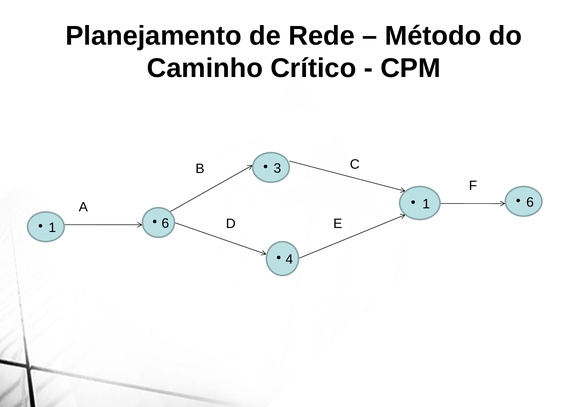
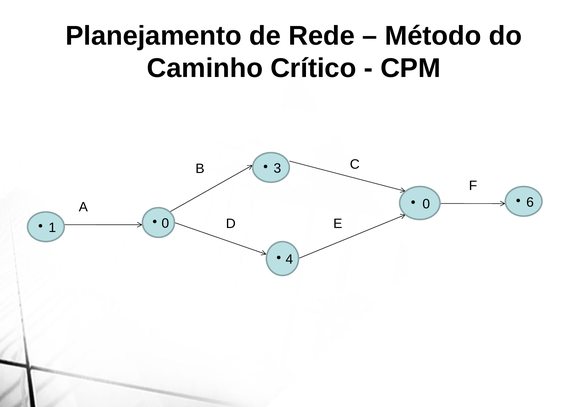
1 at (426, 204): 1 -> 0
6 at (165, 223): 6 -> 0
